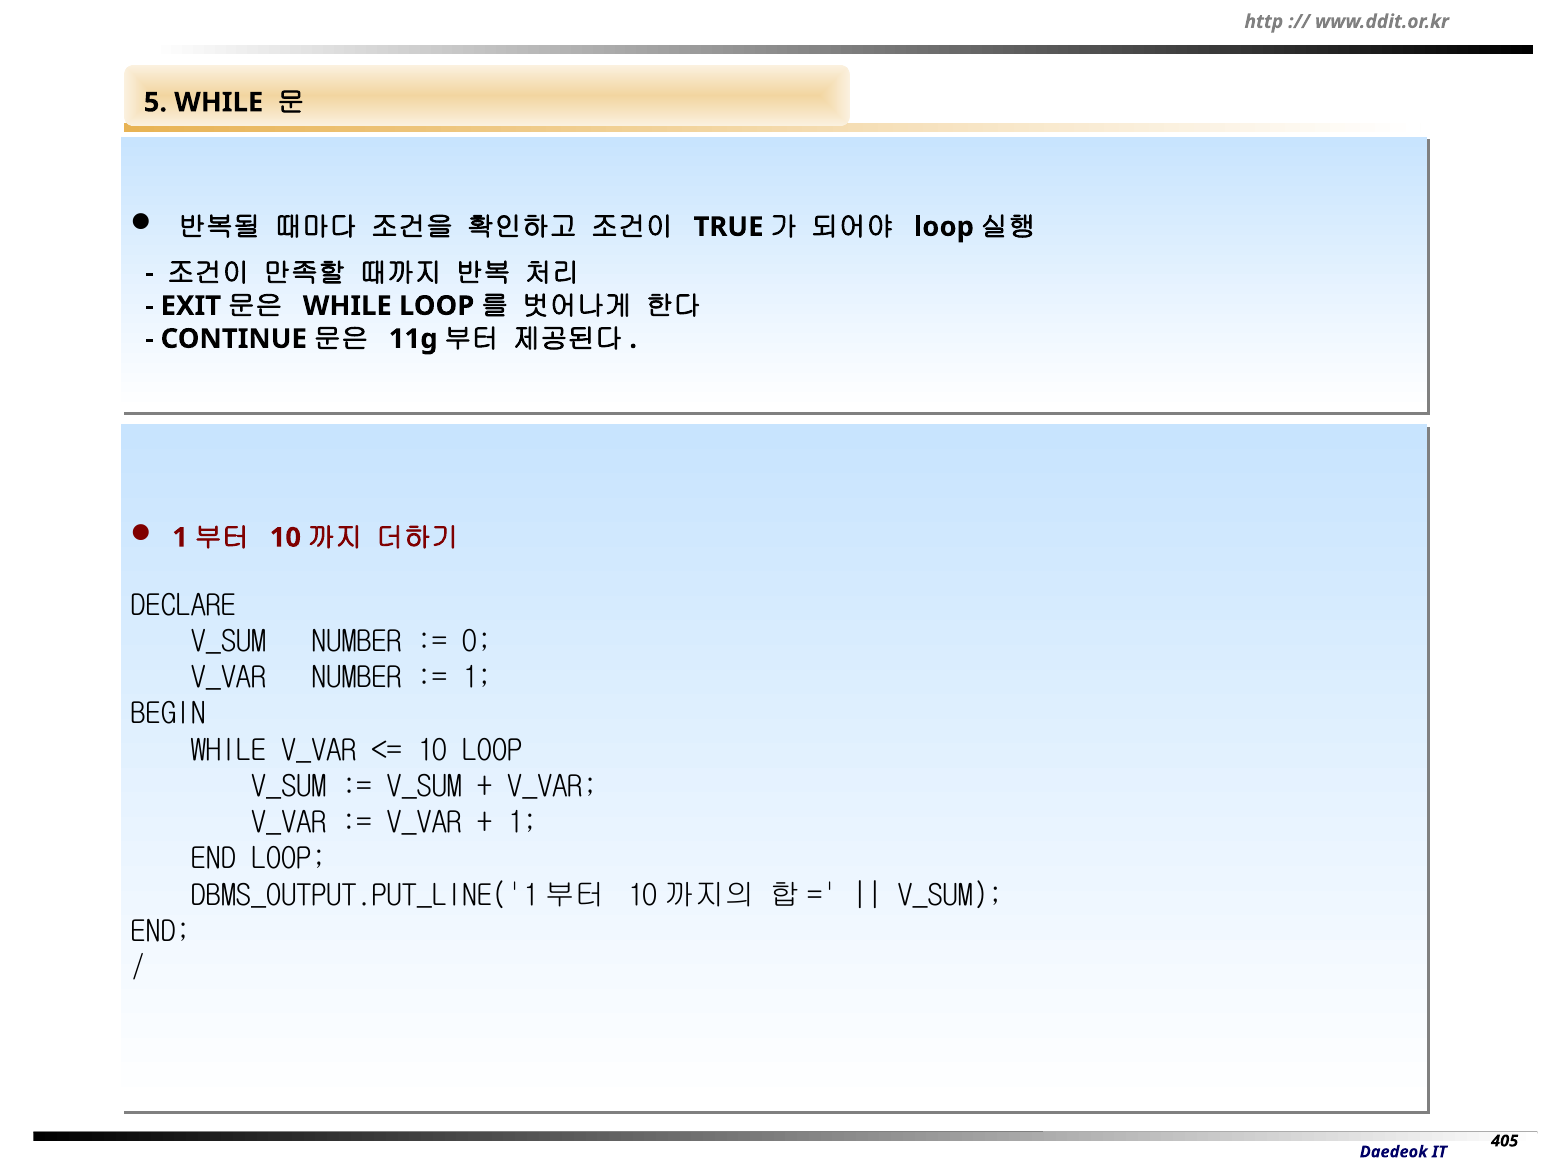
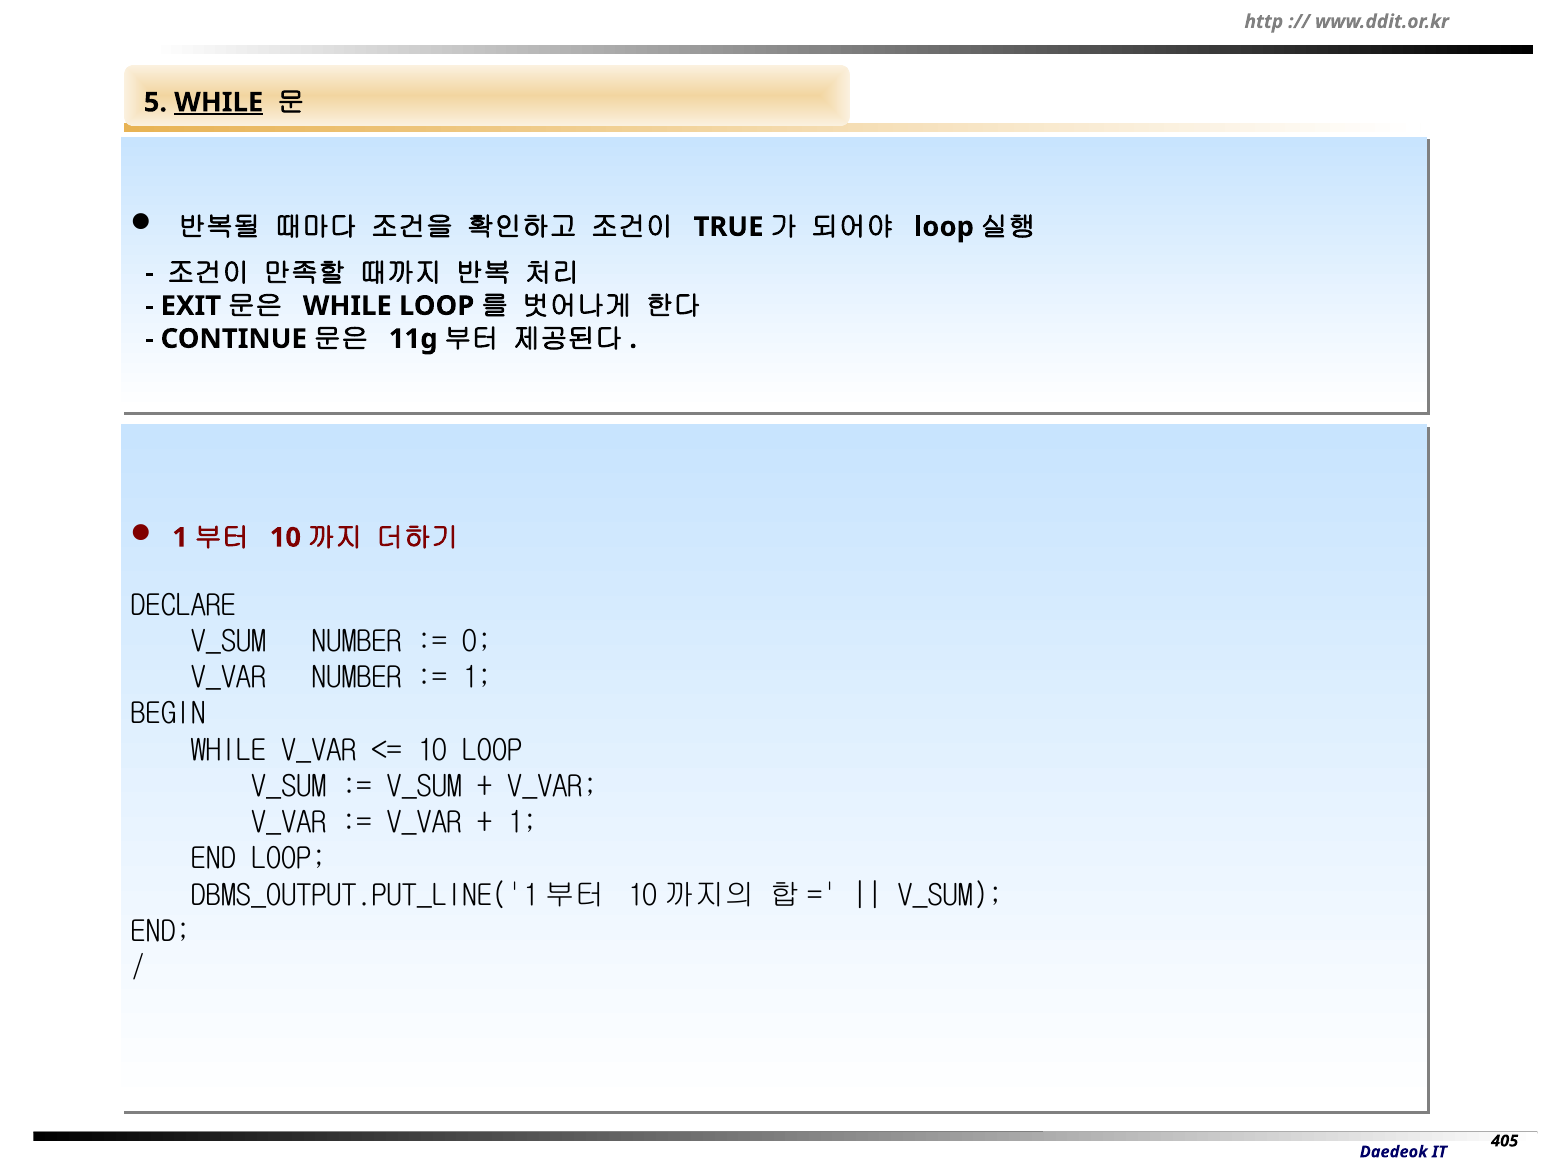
WHILE at (219, 102) underline: none -> present
